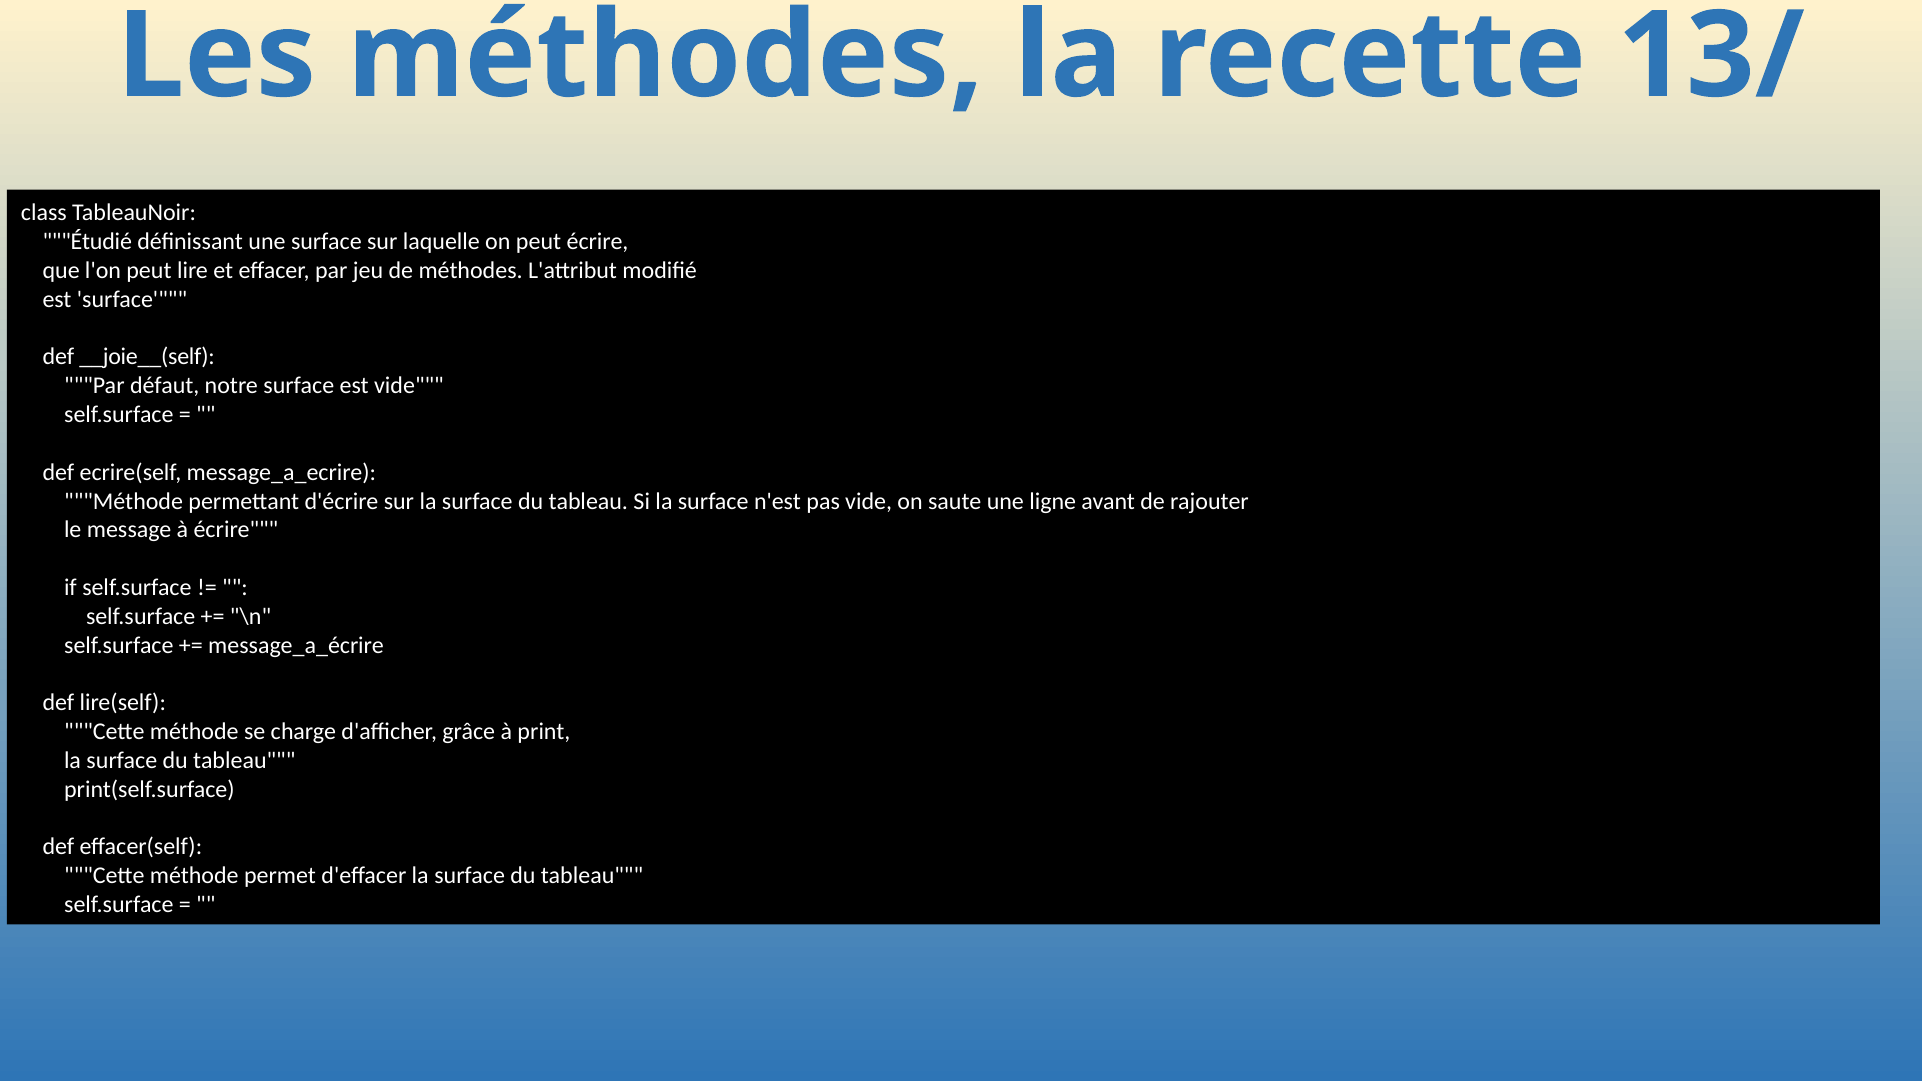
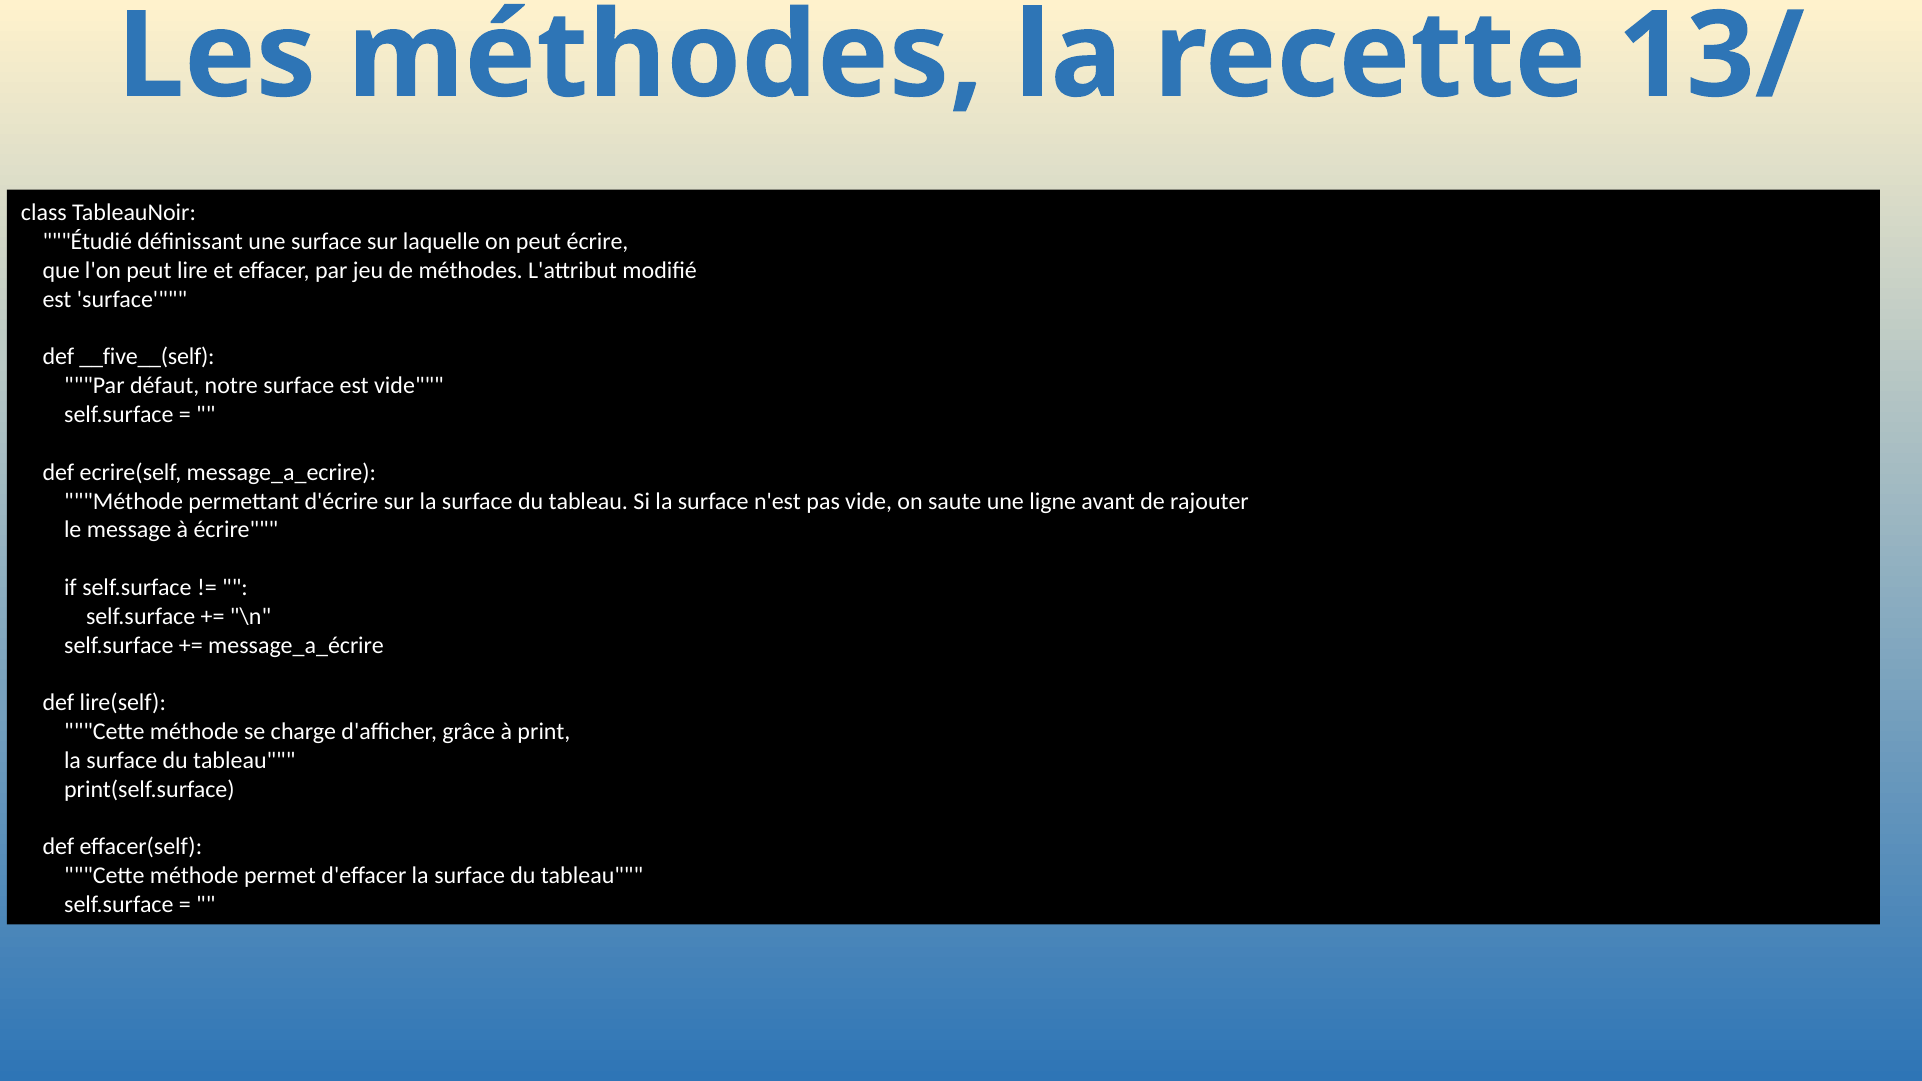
__joie__(self: __joie__(self -> __five__(self
